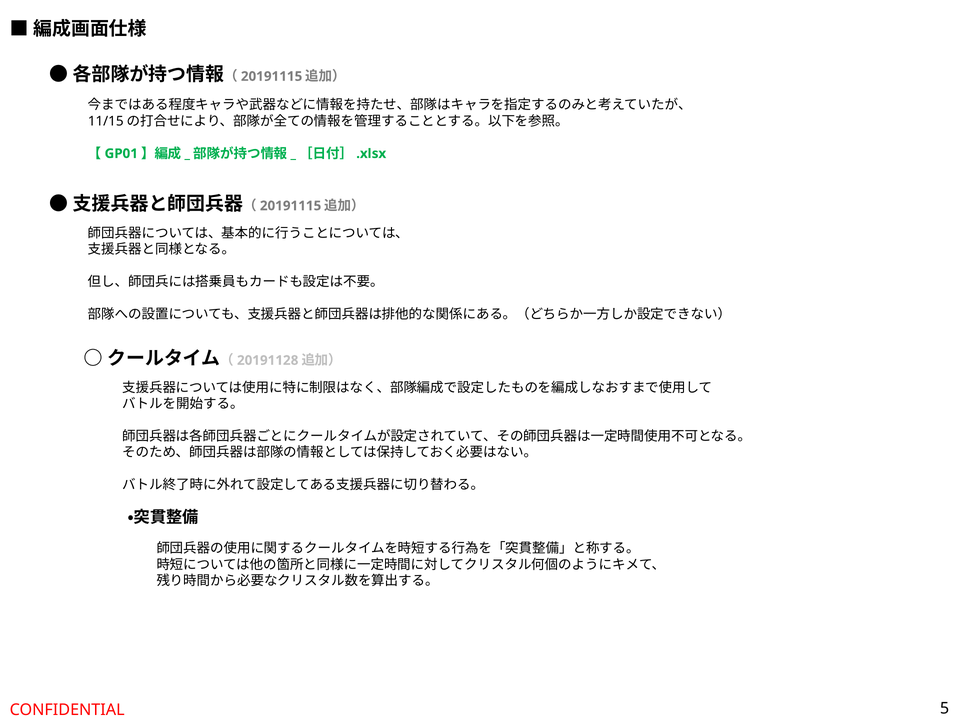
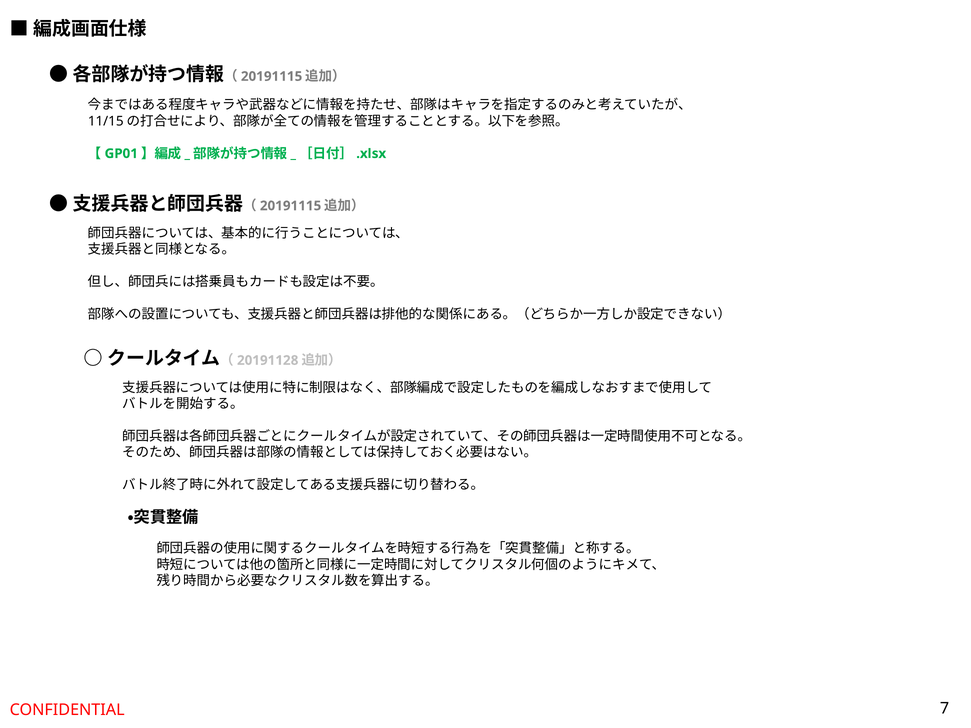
5: 5 -> 7
